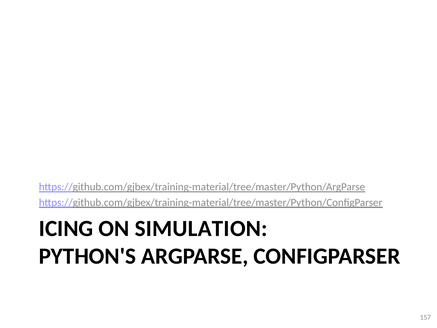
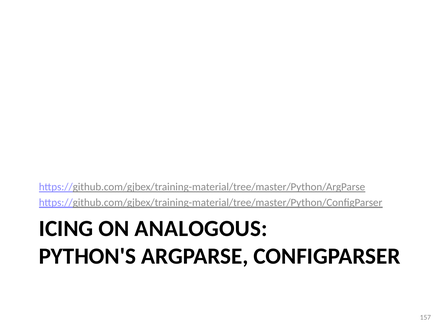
SIMULATION: SIMULATION -> ANALOGOUS
